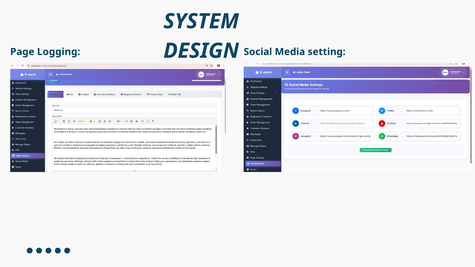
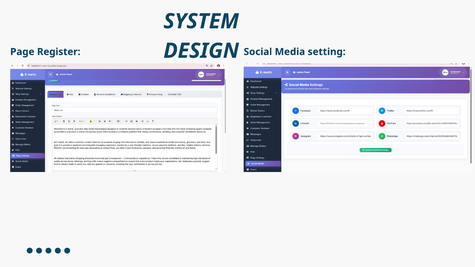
Logging: Logging -> Register
